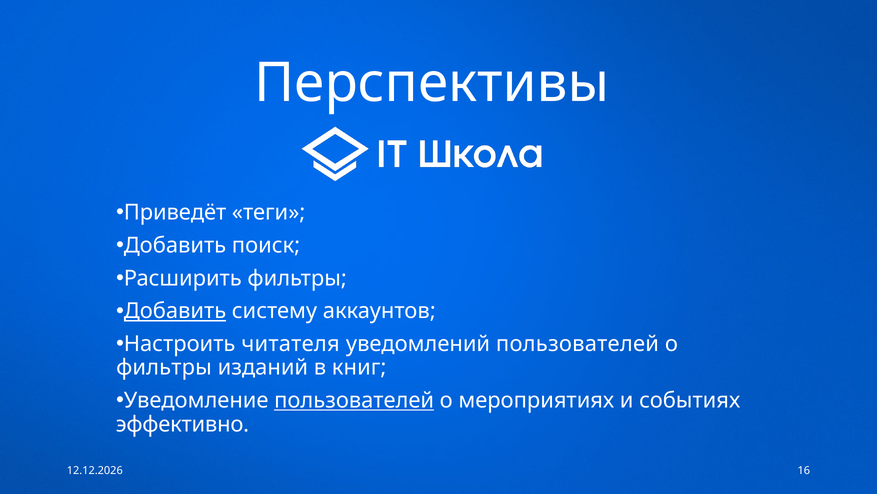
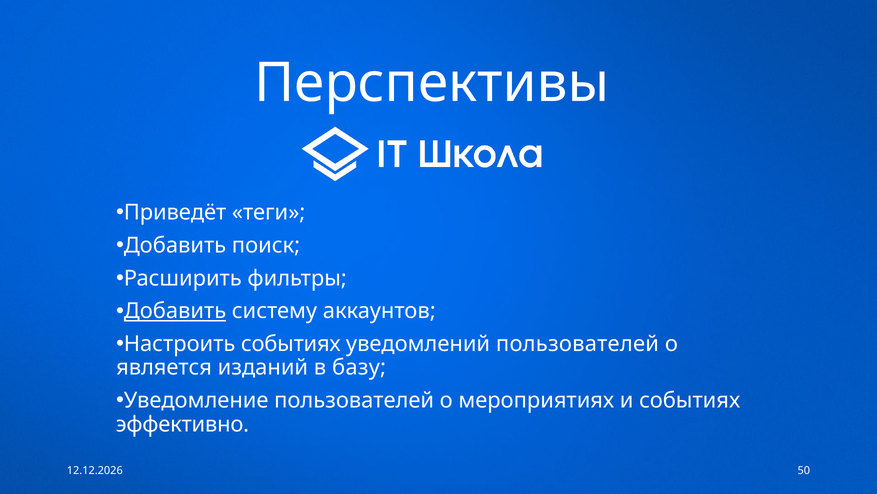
Настроить читателя: читателя -> событиях
фильтры at (164, 367): фильтры -> является
книг: книг -> базу
пользователей at (354, 400) underline: present -> none
16: 16 -> 50
